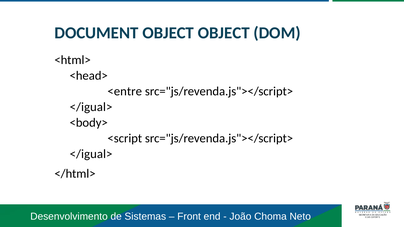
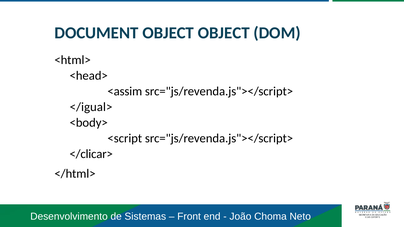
<entre: <entre -> <assim
</igual> at (91, 154): </igual> -> </clicar>
